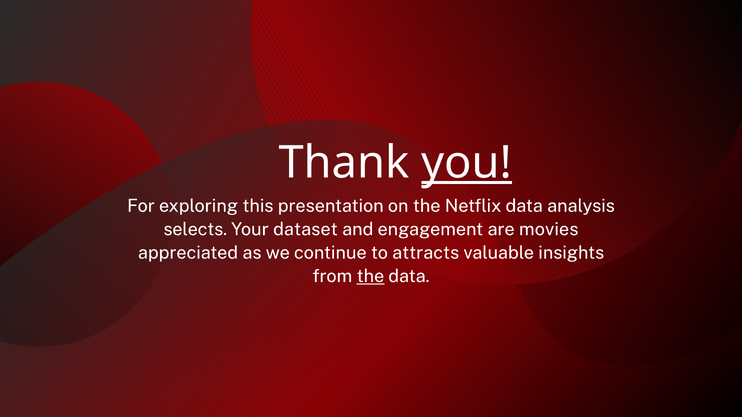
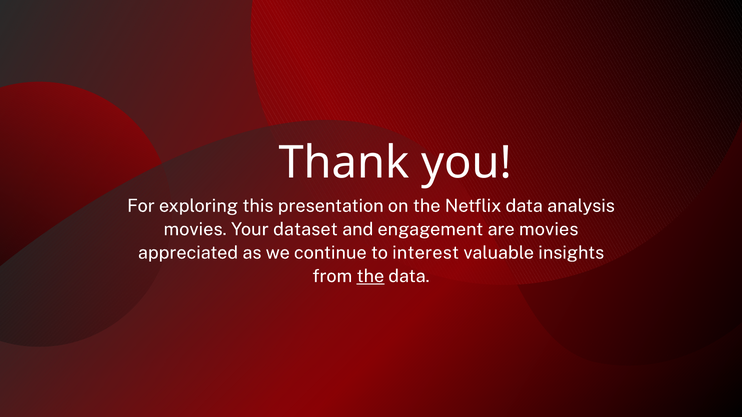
you underline: present -> none
selects at (195, 230): selects -> movies
attracts: attracts -> interest
